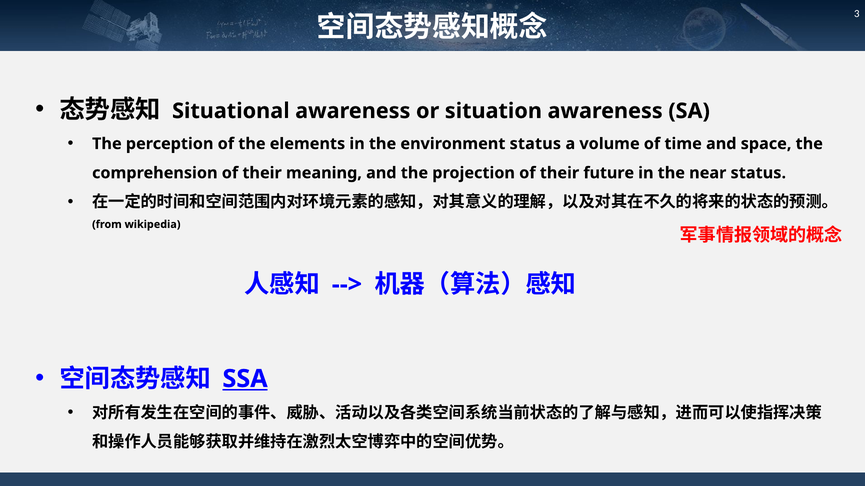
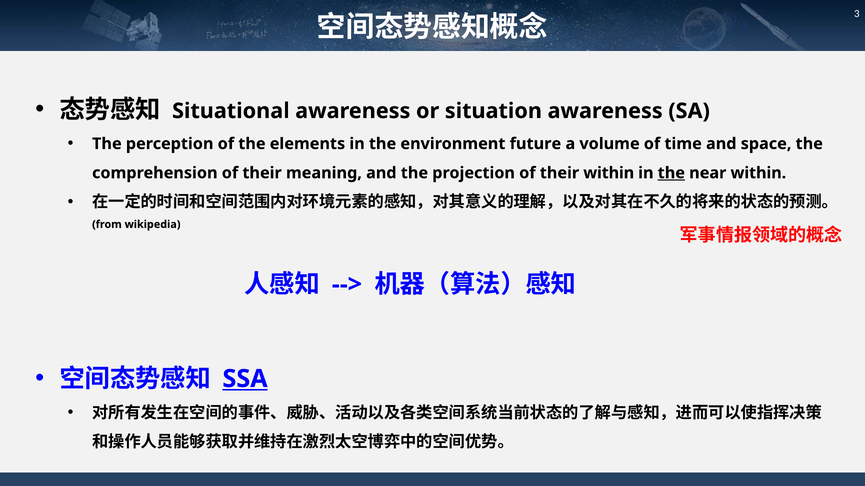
environment status: status -> future
their future: future -> within
the at (671, 173) underline: none -> present
near status: status -> within
